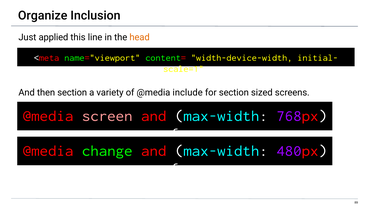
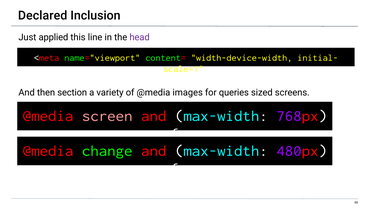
Organize: Organize -> Declared
head colour: orange -> purple
include: include -> images
for section: section -> queries
